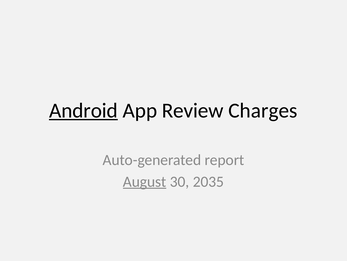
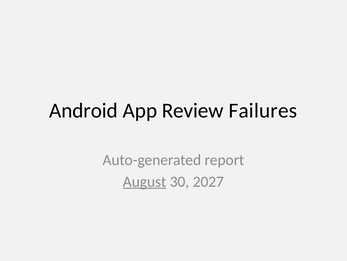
Android underline: present -> none
Charges: Charges -> Failures
2035: 2035 -> 2027
